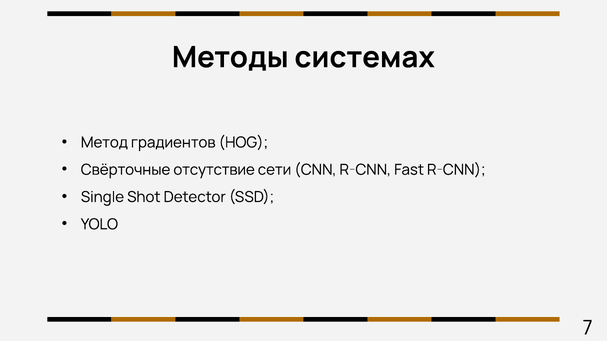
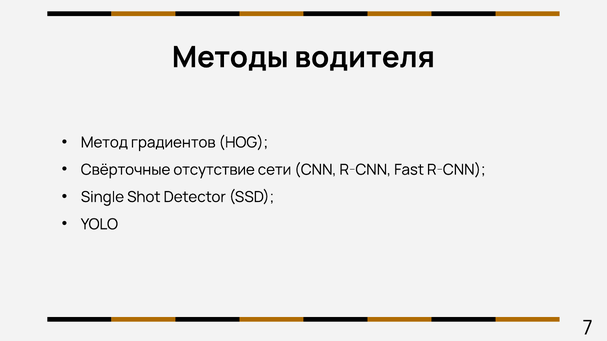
системах: системах -> водителя
